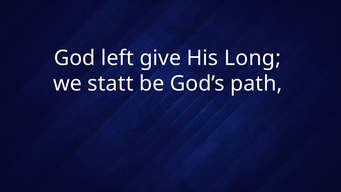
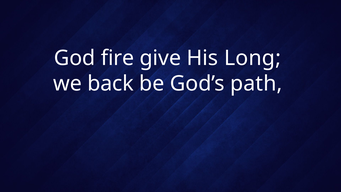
left: left -> fire
statt: statt -> back
